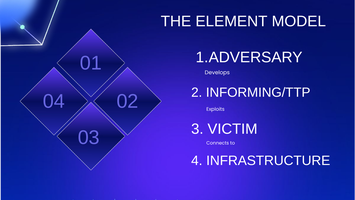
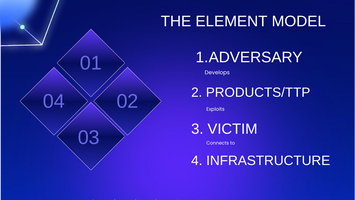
INFORMING/TTP: INFORMING/TTP -> PRODUCTS/TTP
